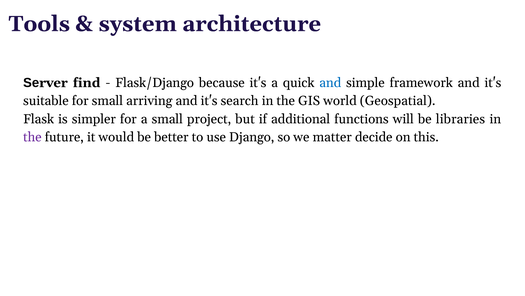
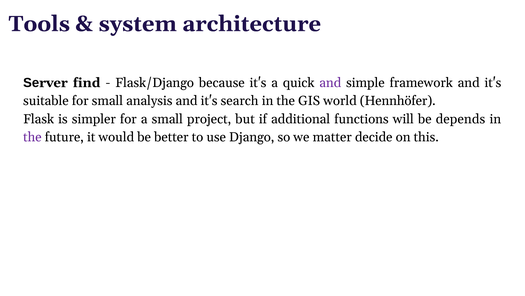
and at (330, 83) colour: blue -> purple
arriving: arriving -> analysis
Geospatial: Geospatial -> Hennhöfer
libraries: libraries -> depends
